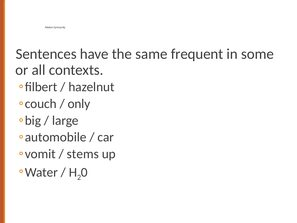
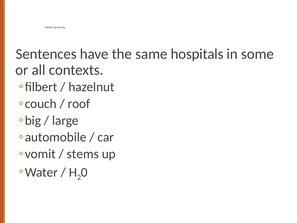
frequent: frequent -> hospitals
only: only -> roof
